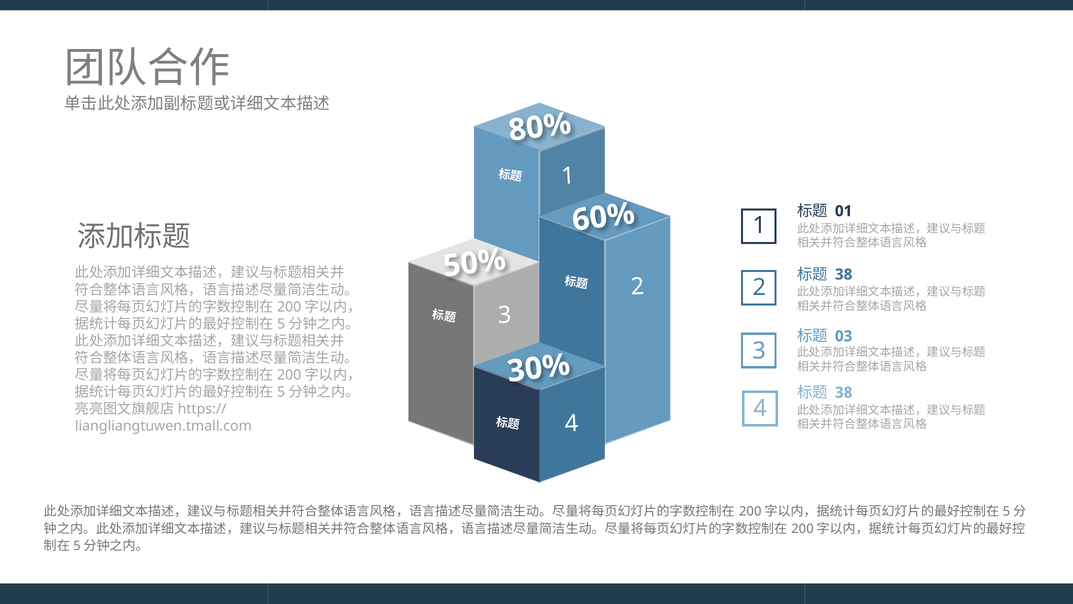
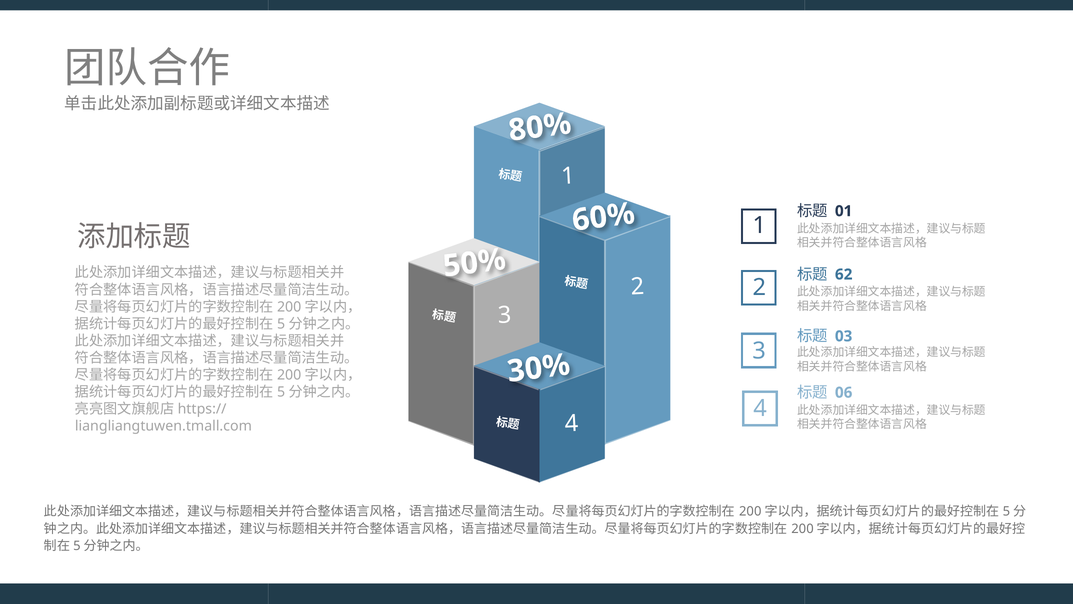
38 at (844, 274): 38 -> 62
38 at (844, 392): 38 -> 06
